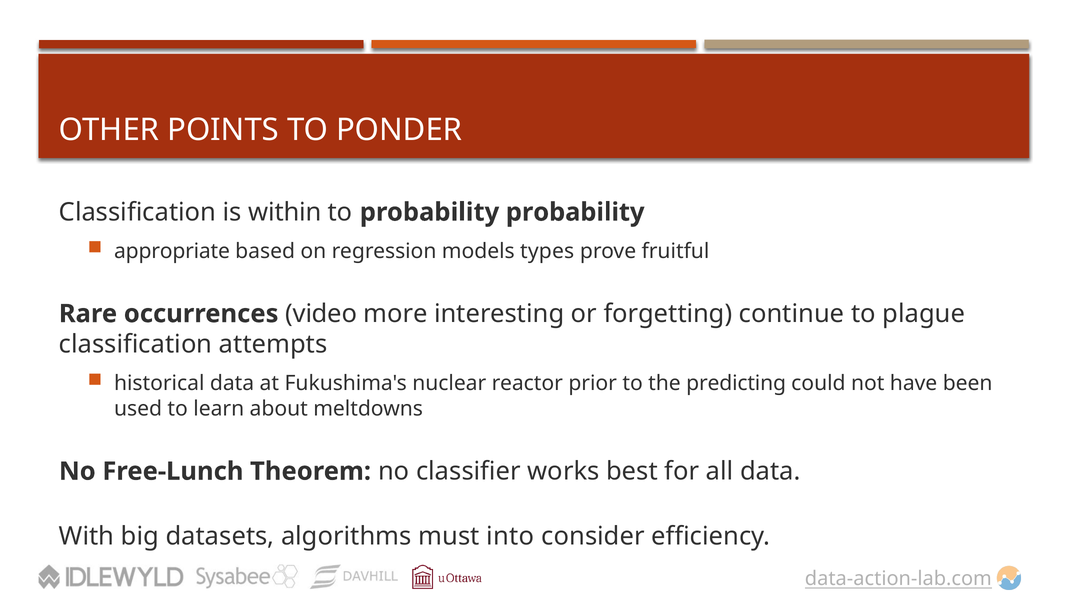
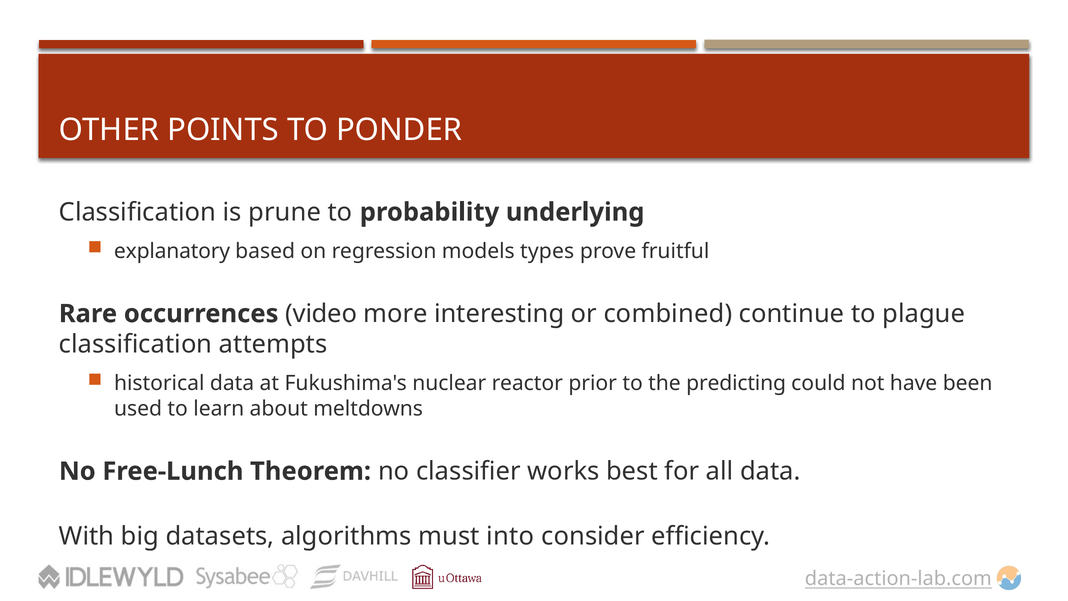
within: within -> prune
probability probability: probability -> underlying
appropriate: appropriate -> explanatory
forgetting: forgetting -> combined
